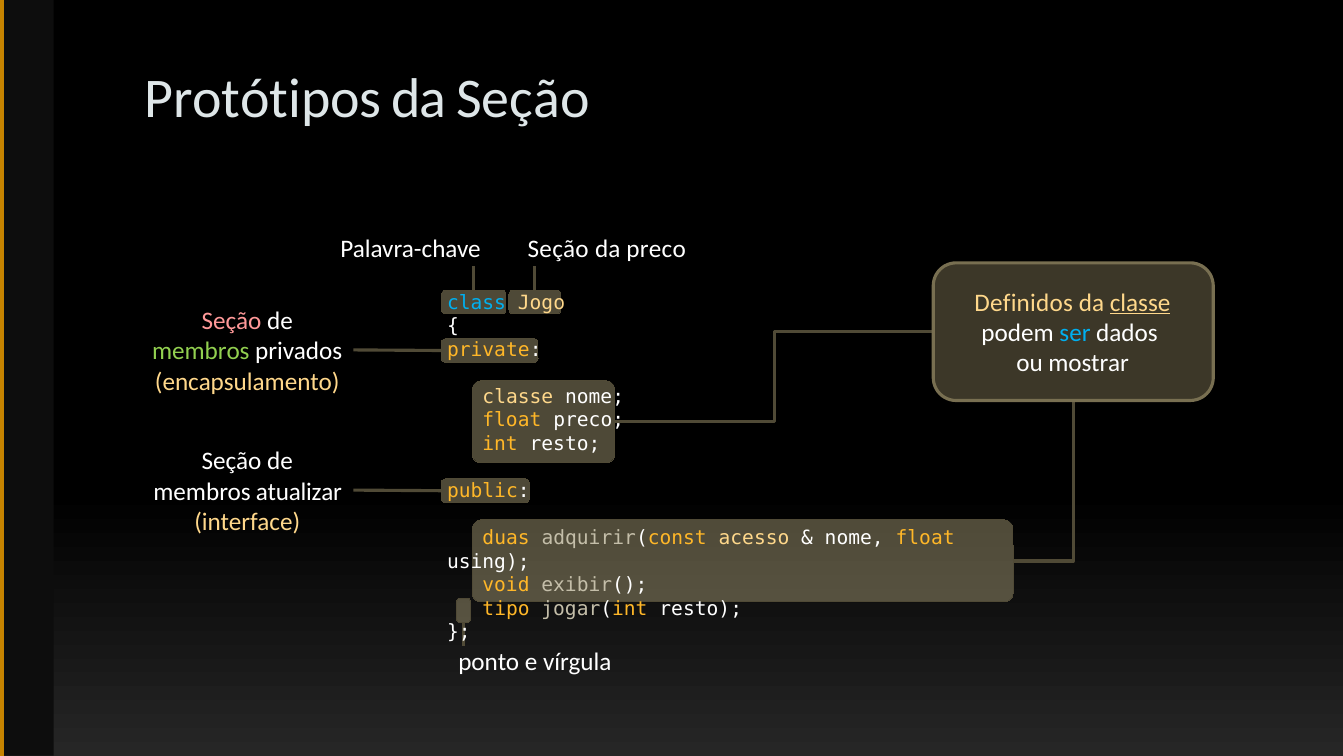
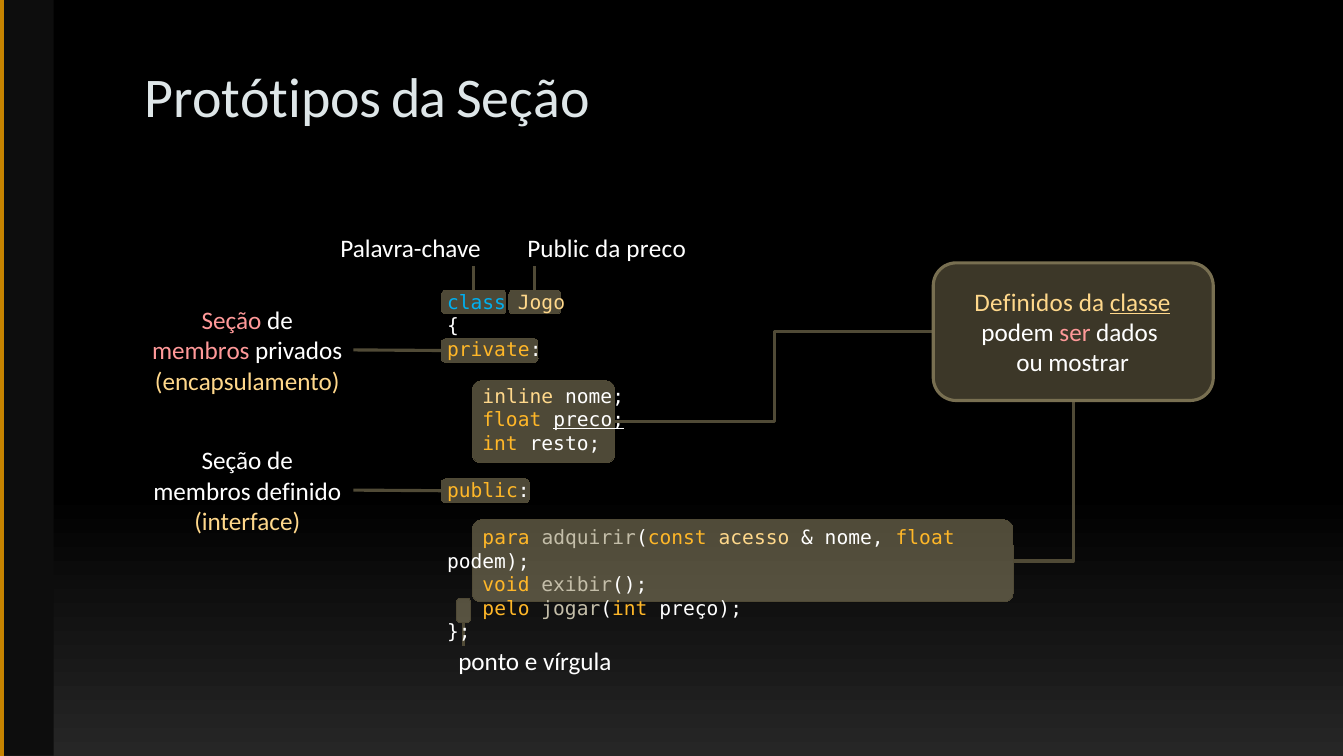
Seção at (558, 249): Seção -> Public
ser colour: light blue -> pink
membros at (201, 351) colour: light green -> pink
classe at (518, 397): classe -> inline
preco at (589, 420) underline: none -> present
atualizar: atualizar -> definido
duas: duas -> para
using at (488, 561): using -> podem
tipo: tipo -> pelo
jogar(int resto: resto -> preço
